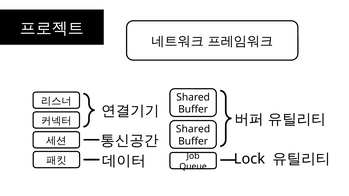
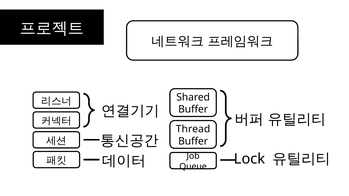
Shared at (193, 129): Shared -> Thread
